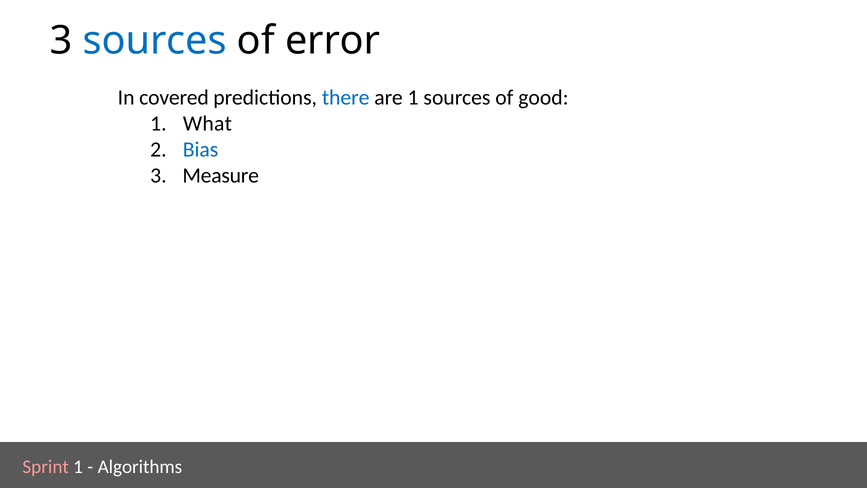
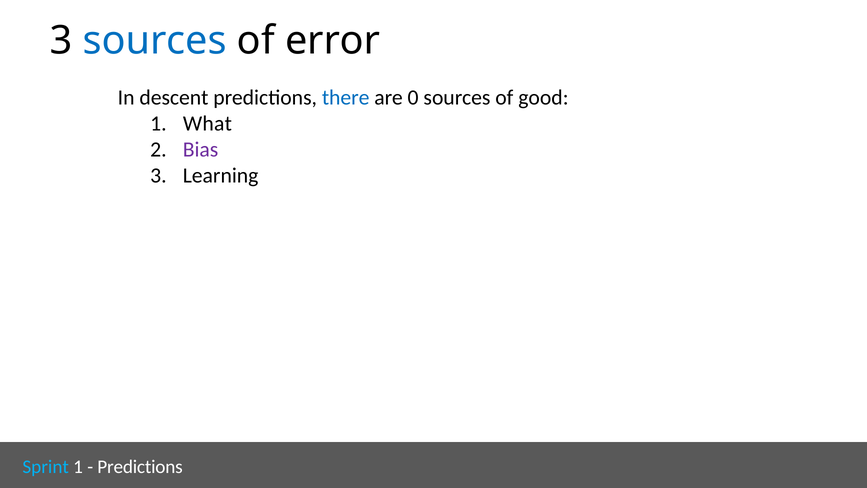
covered: covered -> descent
are 1: 1 -> 0
Bias colour: blue -> purple
Measure: Measure -> Learning
Sprint colour: pink -> light blue
Algorithms at (140, 467): Algorithms -> Predictions
